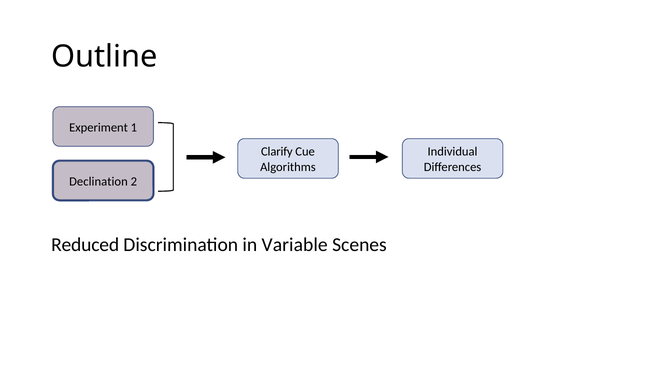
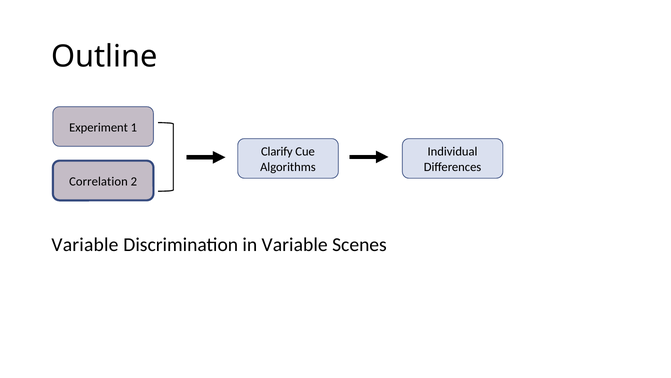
Declination: Declination -> Correlation
Reduced at (85, 244): Reduced -> Variable
